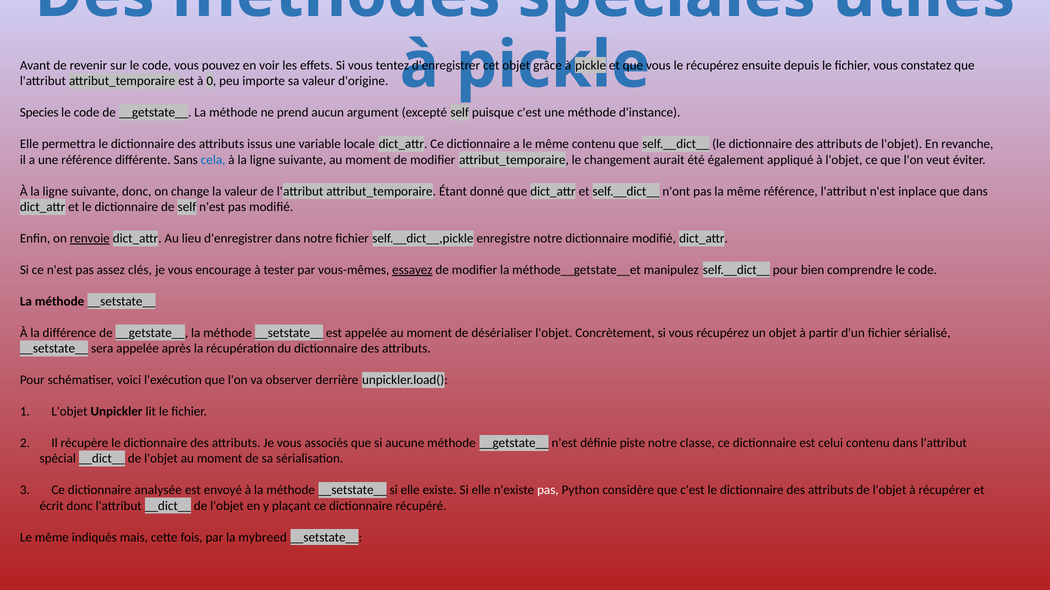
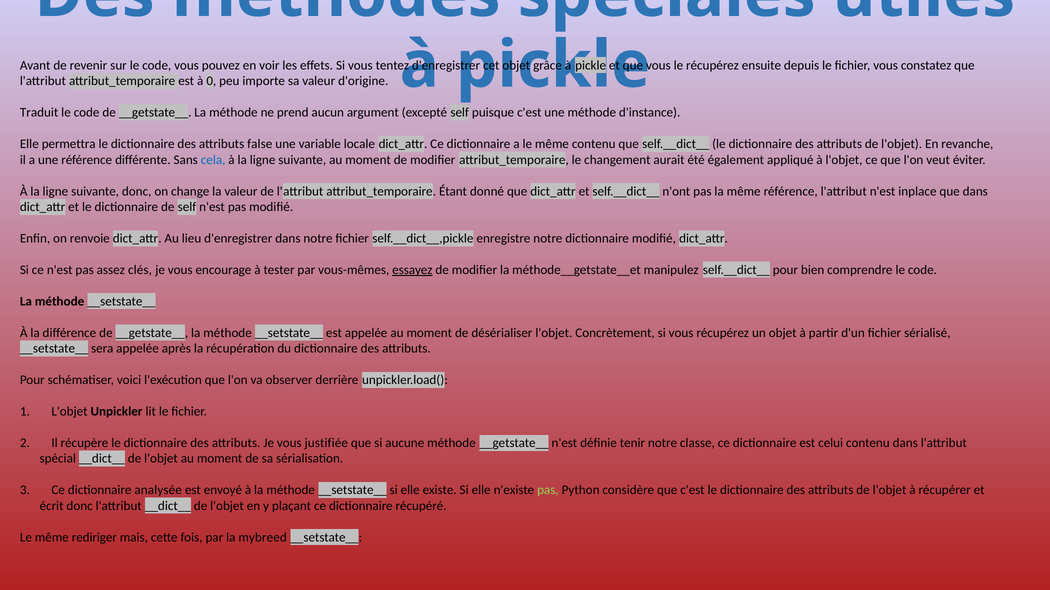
Species: Species -> Traduit
issus: issus -> false
renvoie underline: present -> none
associés: associés -> justifiée
piste: piste -> tenir
pas at (548, 491) colour: white -> light green
indiqués: indiqués -> rediriger
